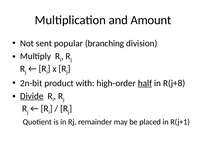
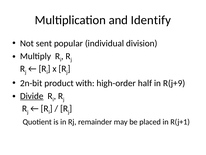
Amount: Amount -> Identify
branching: branching -> individual
half underline: present -> none
R(j+8: R(j+8 -> R(j+9
